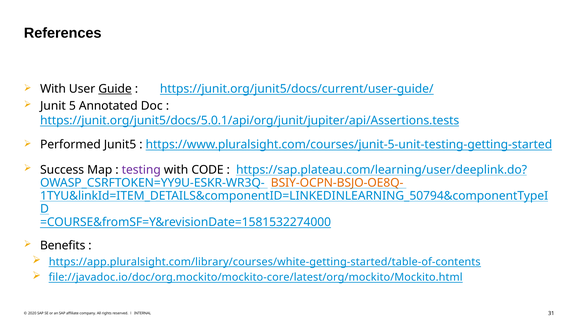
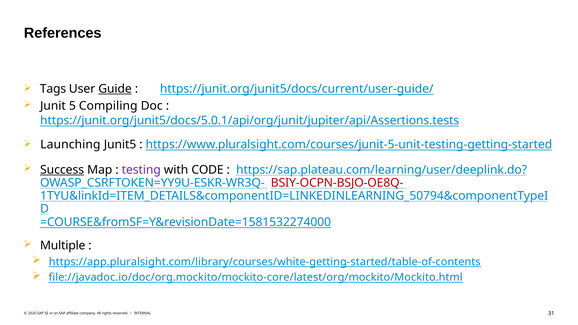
With at (53, 89): With -> Tags
Annotated: Annotated -> Compiling
Performed: Performed -> Launching
Success underline: none -> present
BSIY-OCPN-BSJO-OE8Q- colour: orange -> red
Benefits: Benefits -> Multiple
